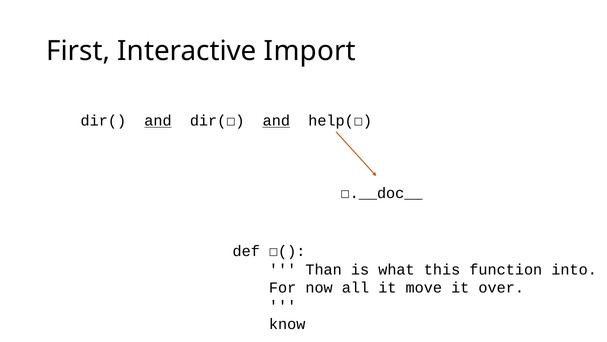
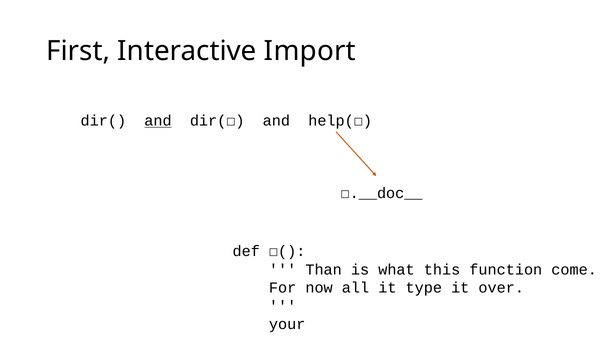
and at (276, 121) underline: present -> none
into: into -> come
move: move -> type
know: know -> your
